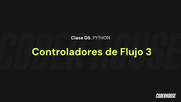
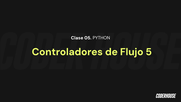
3: 3 -> 5
